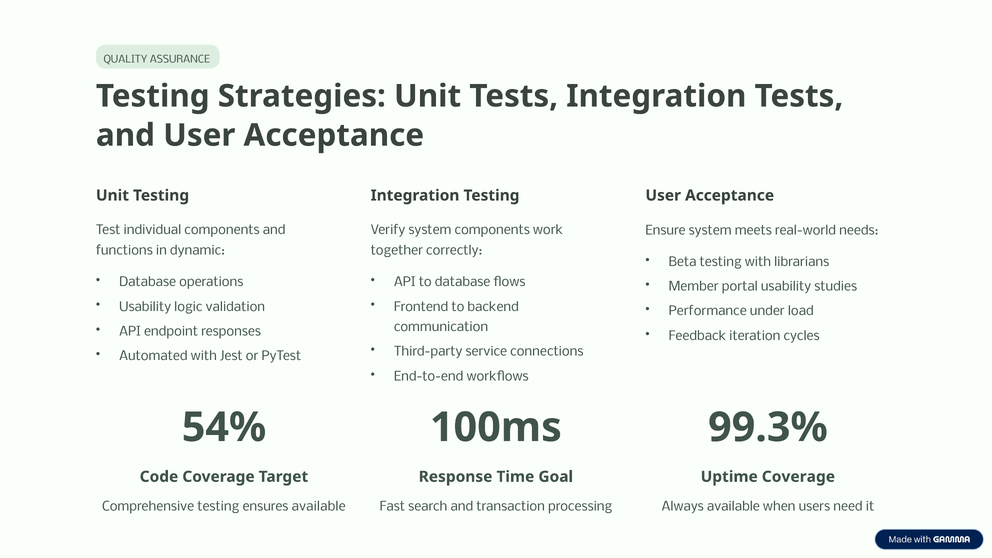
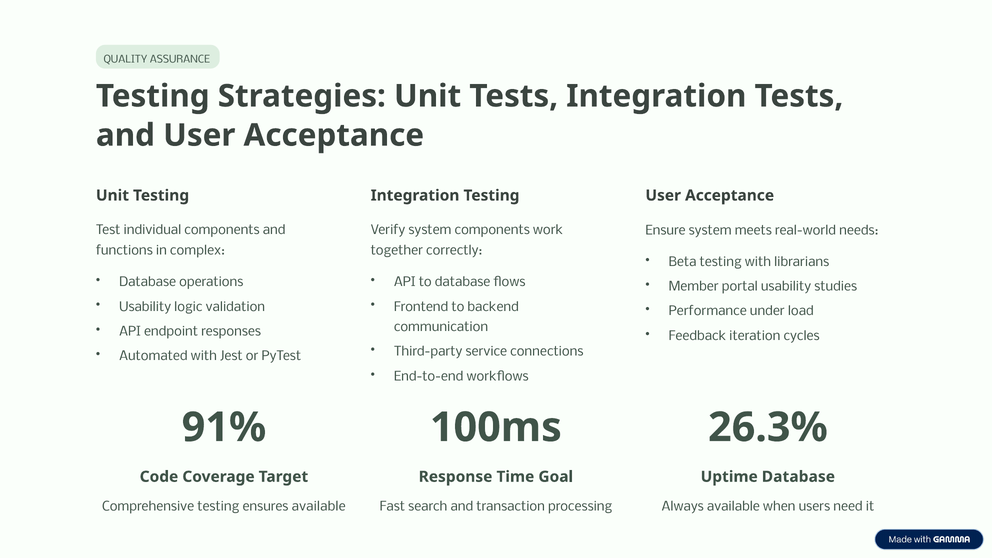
dynamic: dynamic -> complex
54%: 54% -> 91%
99.3%: 99.3% -> 26.3%
Uptime Coverage: Coverage -> Database
